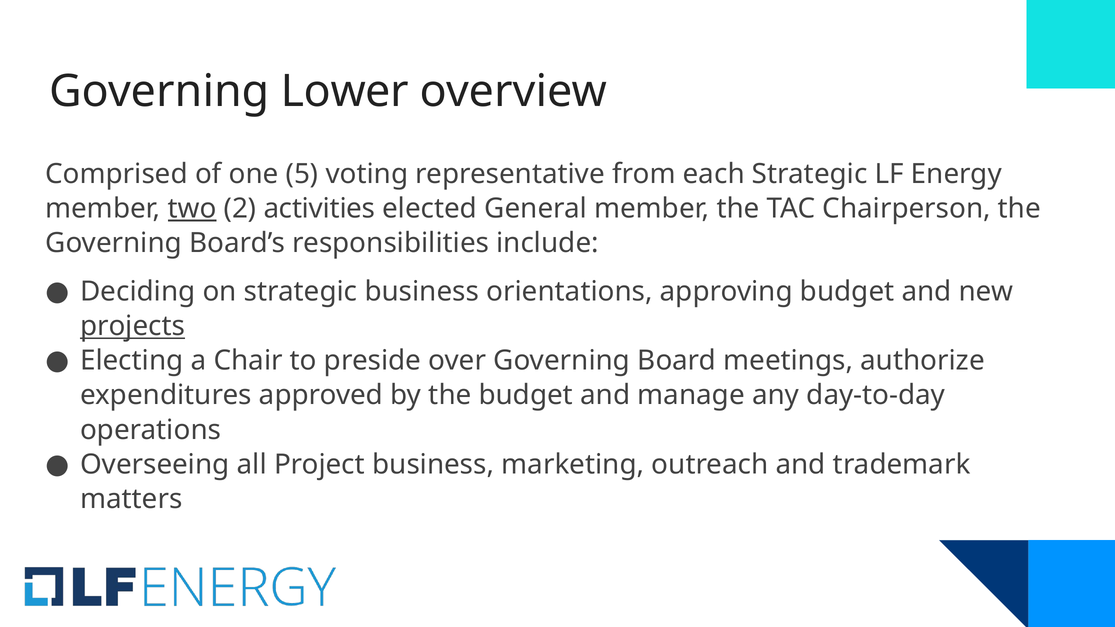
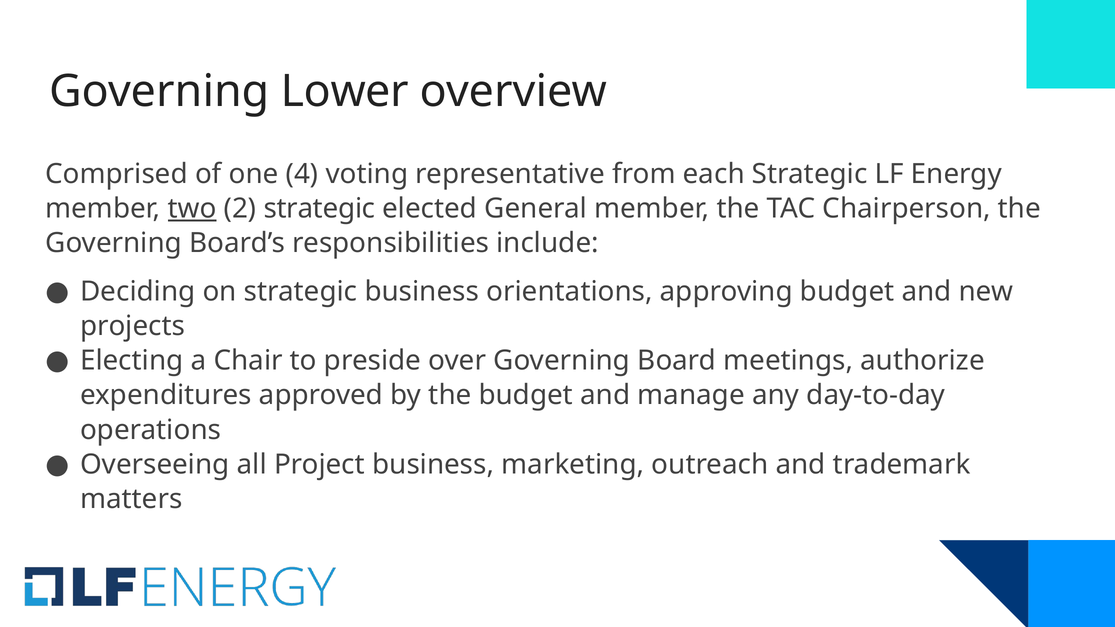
5: 5 -> 4
2 activities: activities -> strategic
projects underline: present -> none
